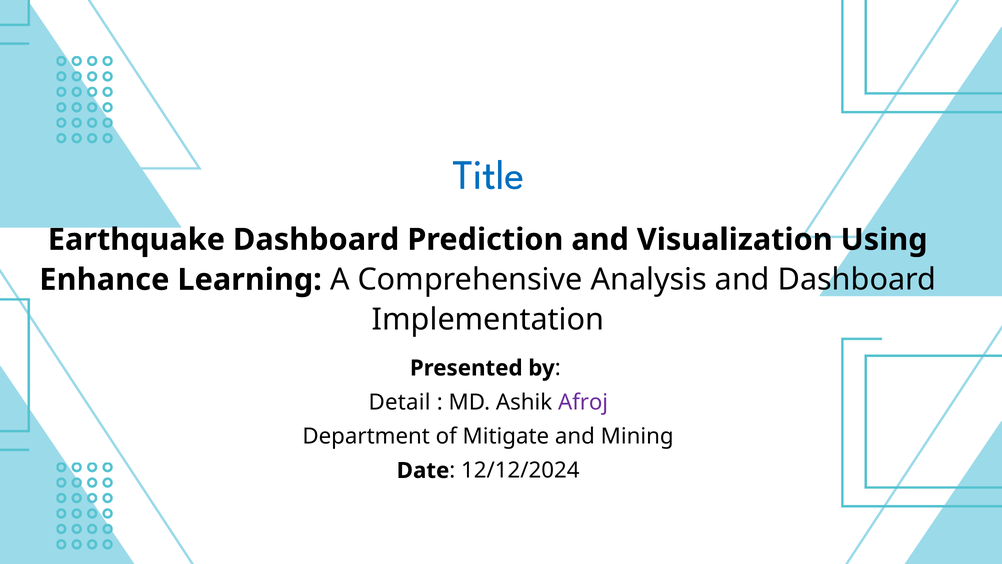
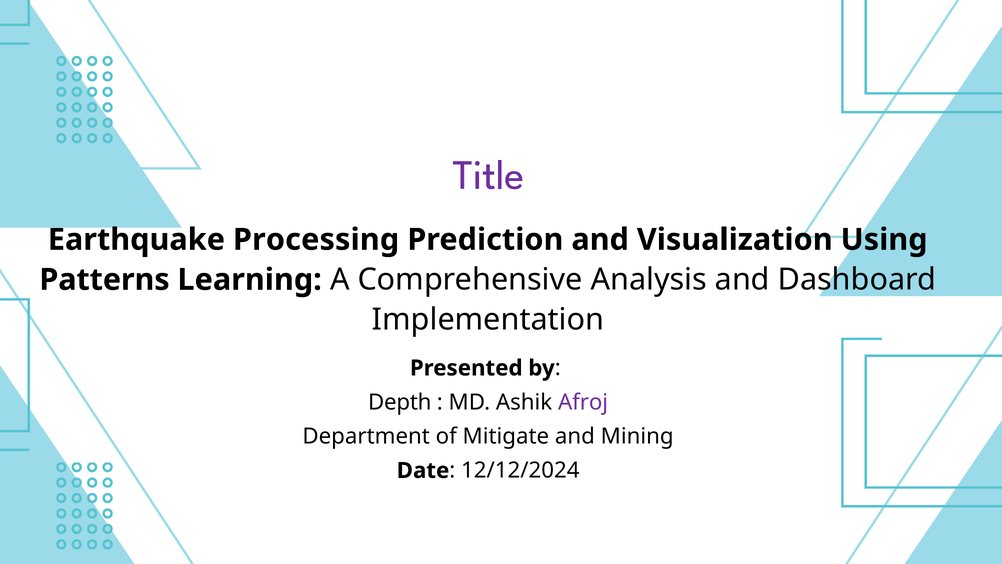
Title colour: blue -> purple
Earthquake Dashboard: Dashboard -> Processing
Enhance: Enhance -> Patterns
Detail: Detail -> Depth
